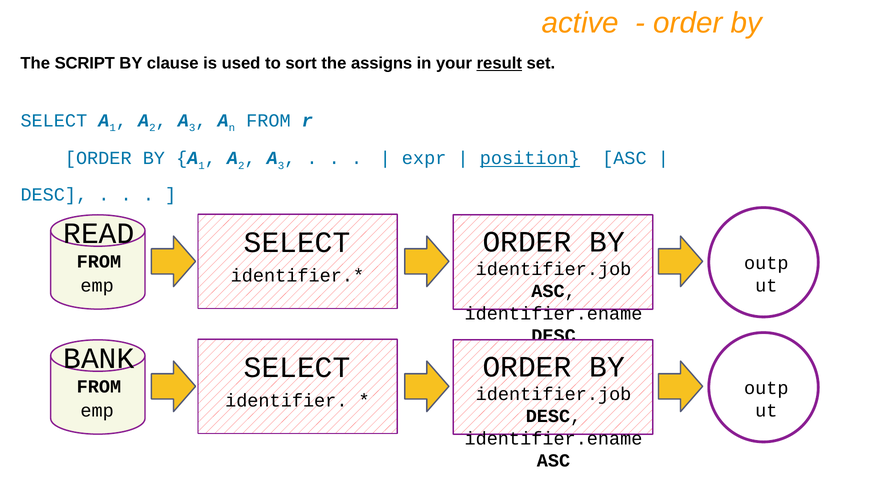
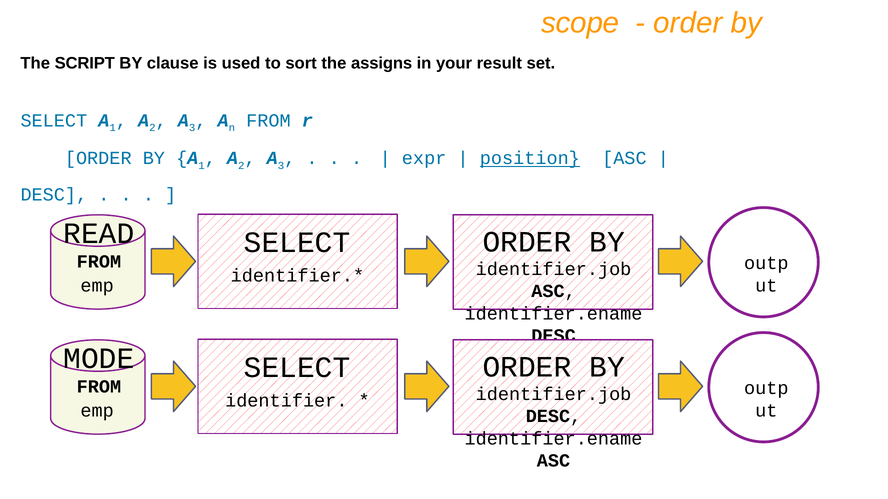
active: active -> scope
result underline: present -> none
BANK: BANK -> MODE
